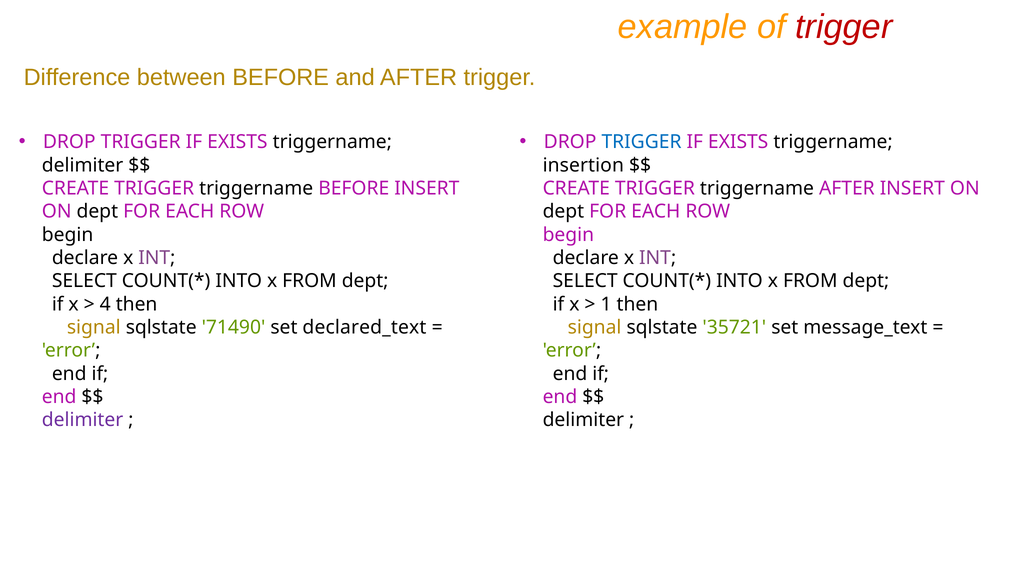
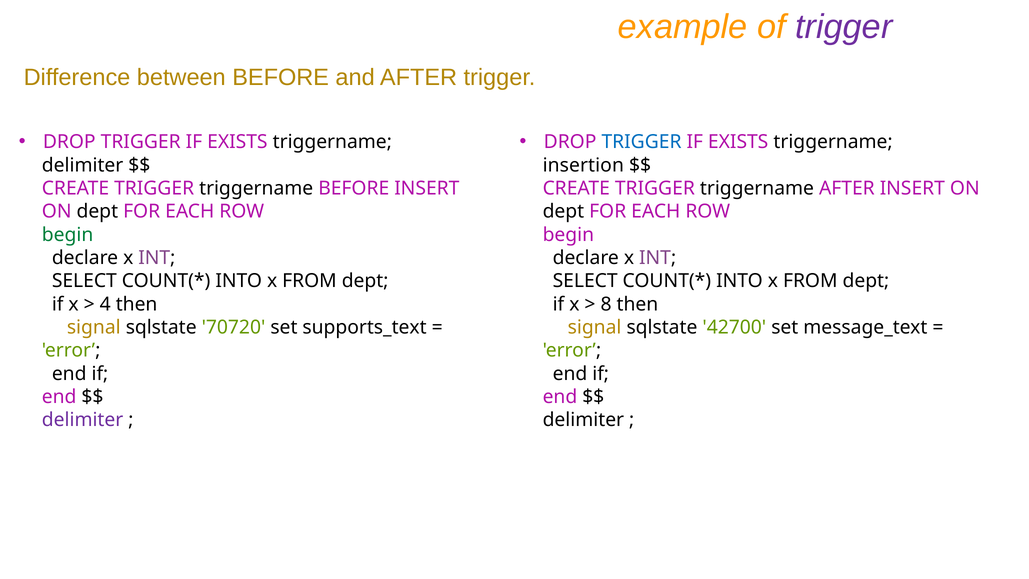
trigger at (844, 27) colour: red -> purple
begin at (68, 235) colour: black -> green
1: 1 -> 8
71490: 71490 -> 70720
declared_text: declared_text -> supports_text
35721: 35721 -> 42700
